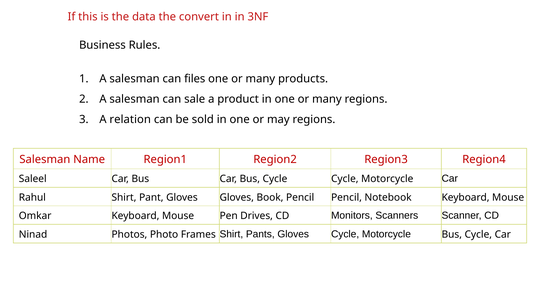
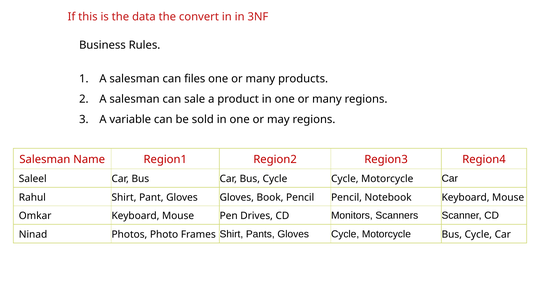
relation: relation -> variable
